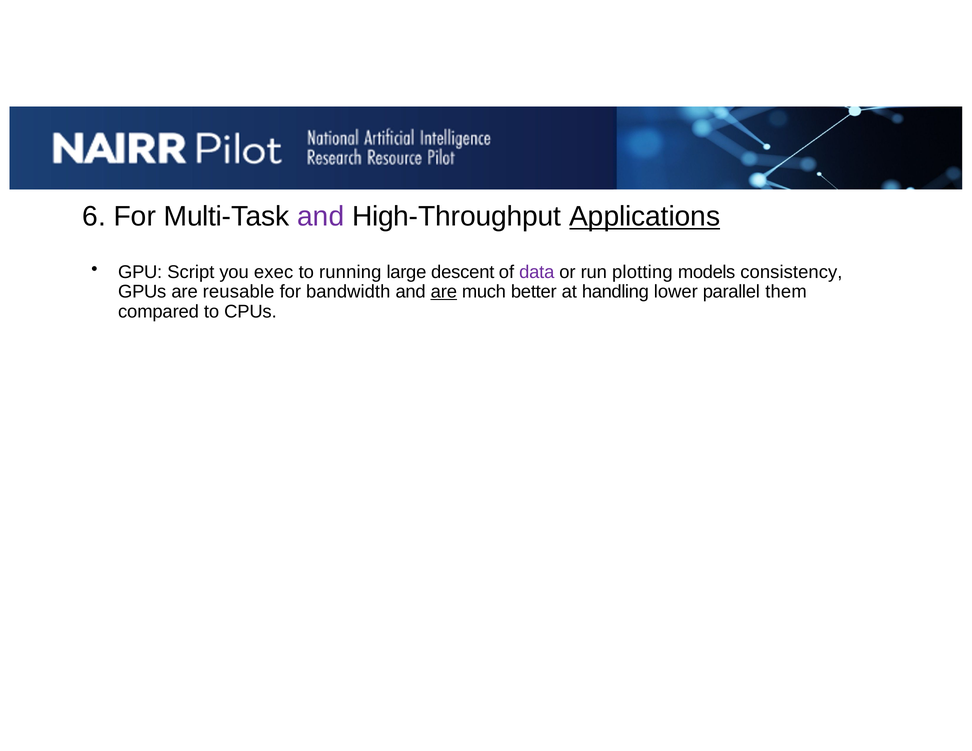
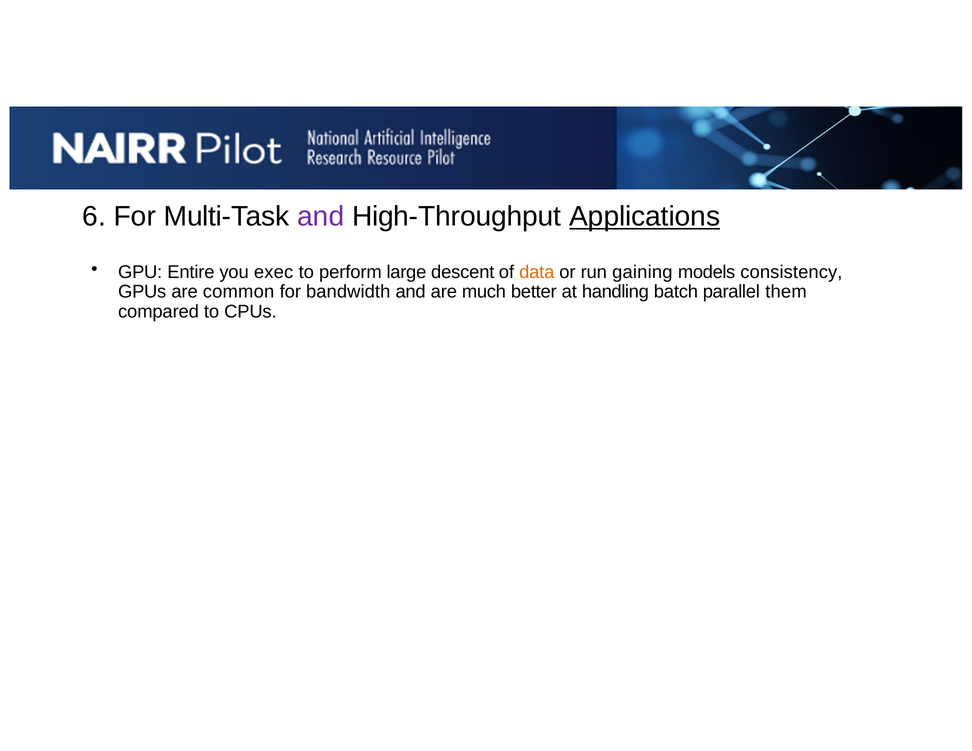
Script: Script -> Entire
running: running -> perform
data colour: purple -> orange
plotting: plotting -> gaining
reusable: reusable -> common
are at (444, 292) underline: present -> none
lower: lower -> batch
